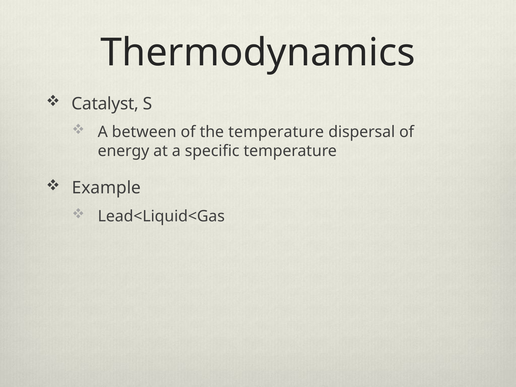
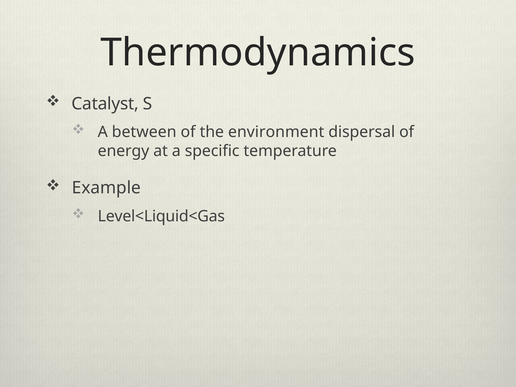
the temperature: temperature -> environment
Lead<Liquid<Gas: Lead<Liquid<Gas -> Level<Liquid<Gas
